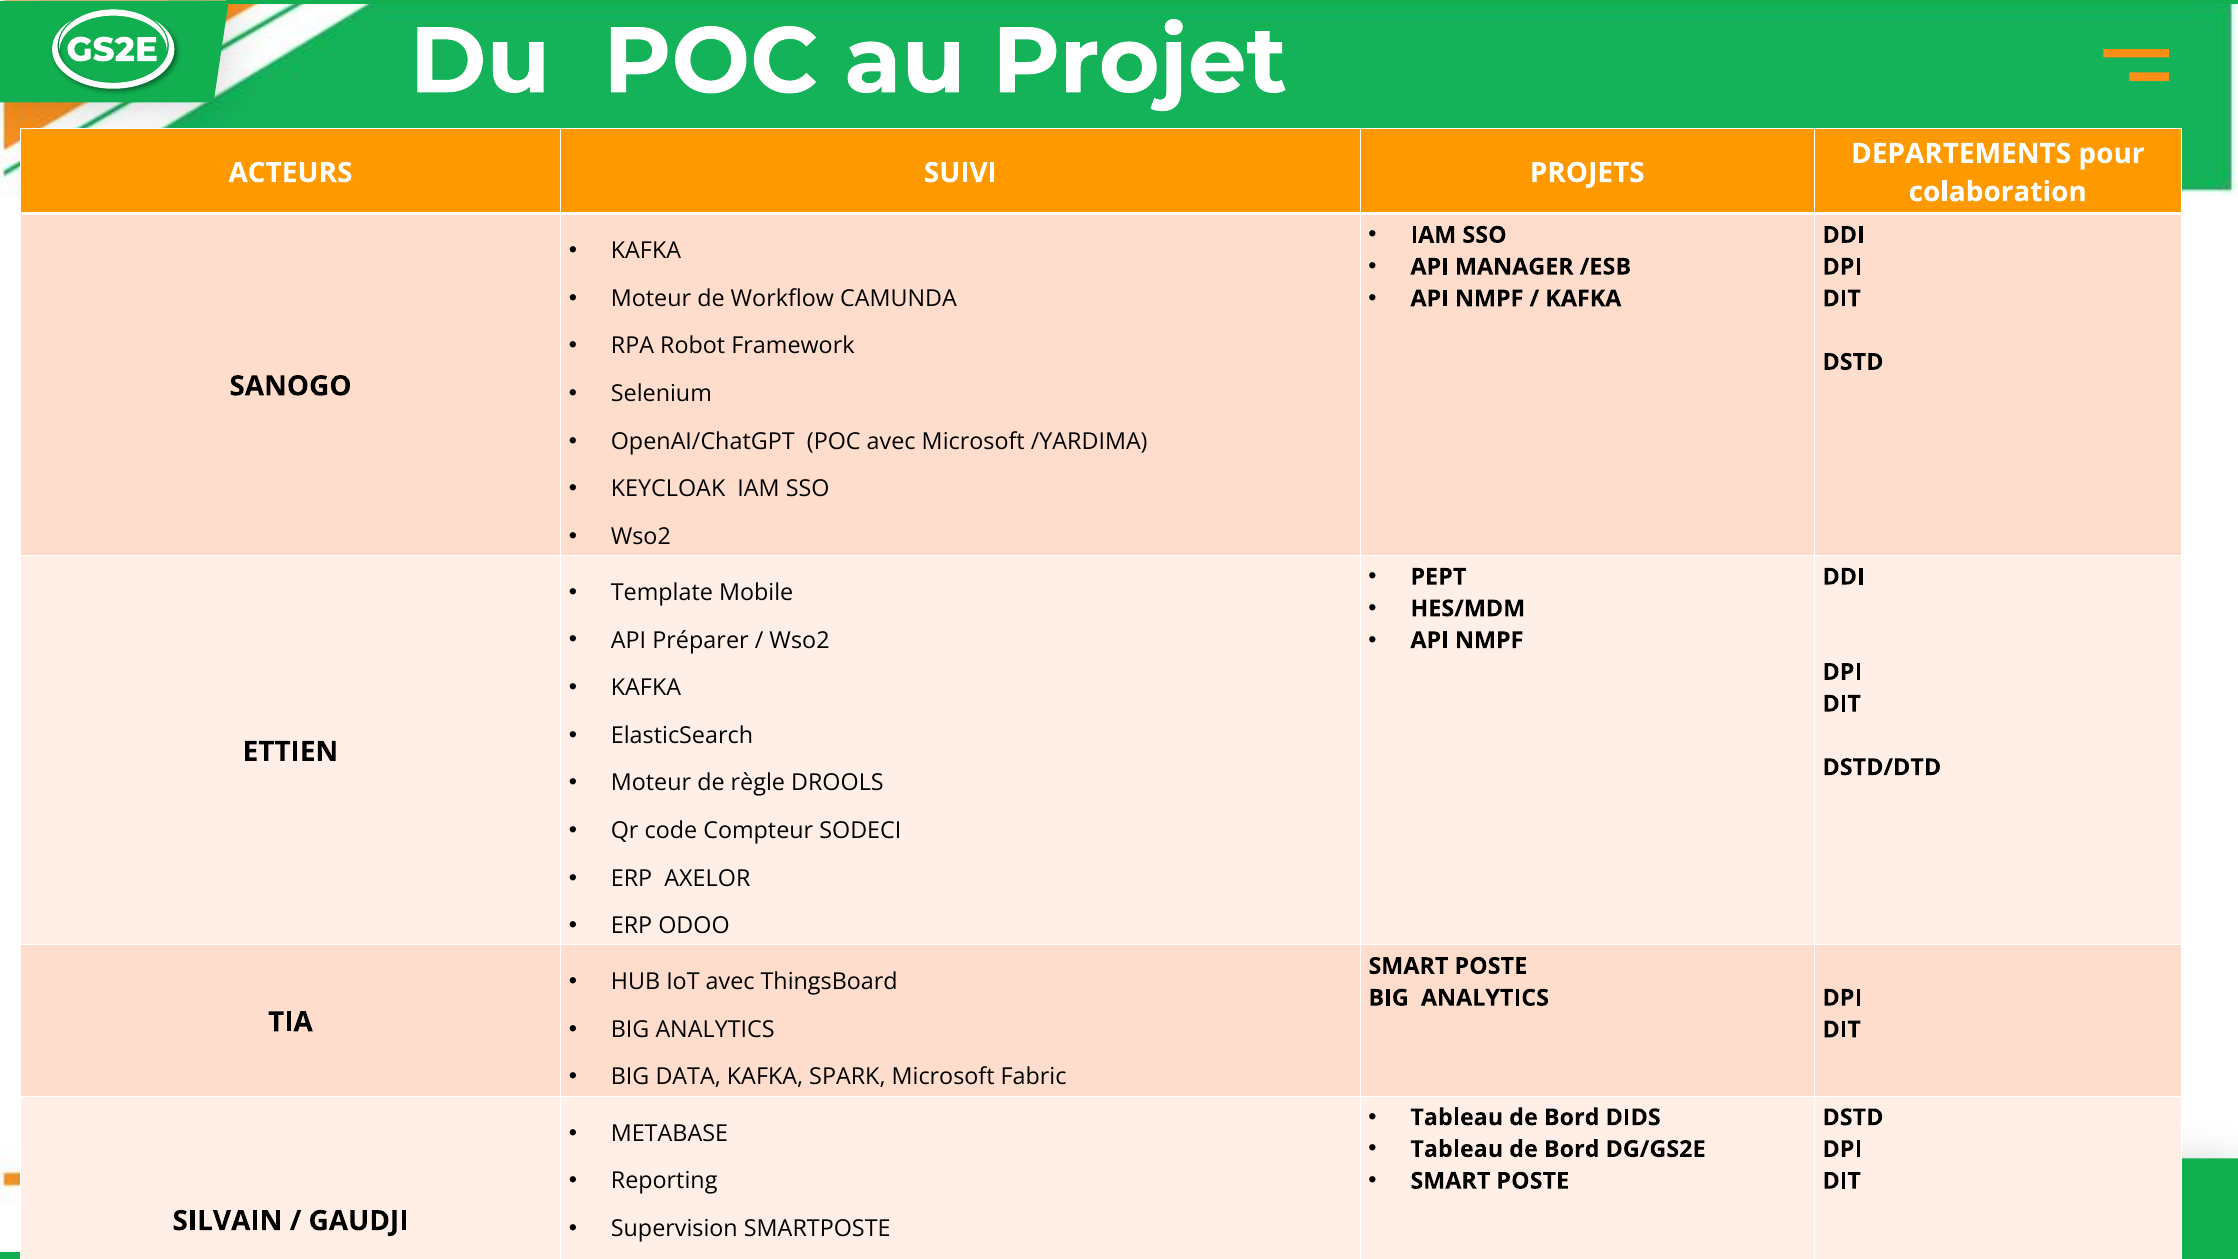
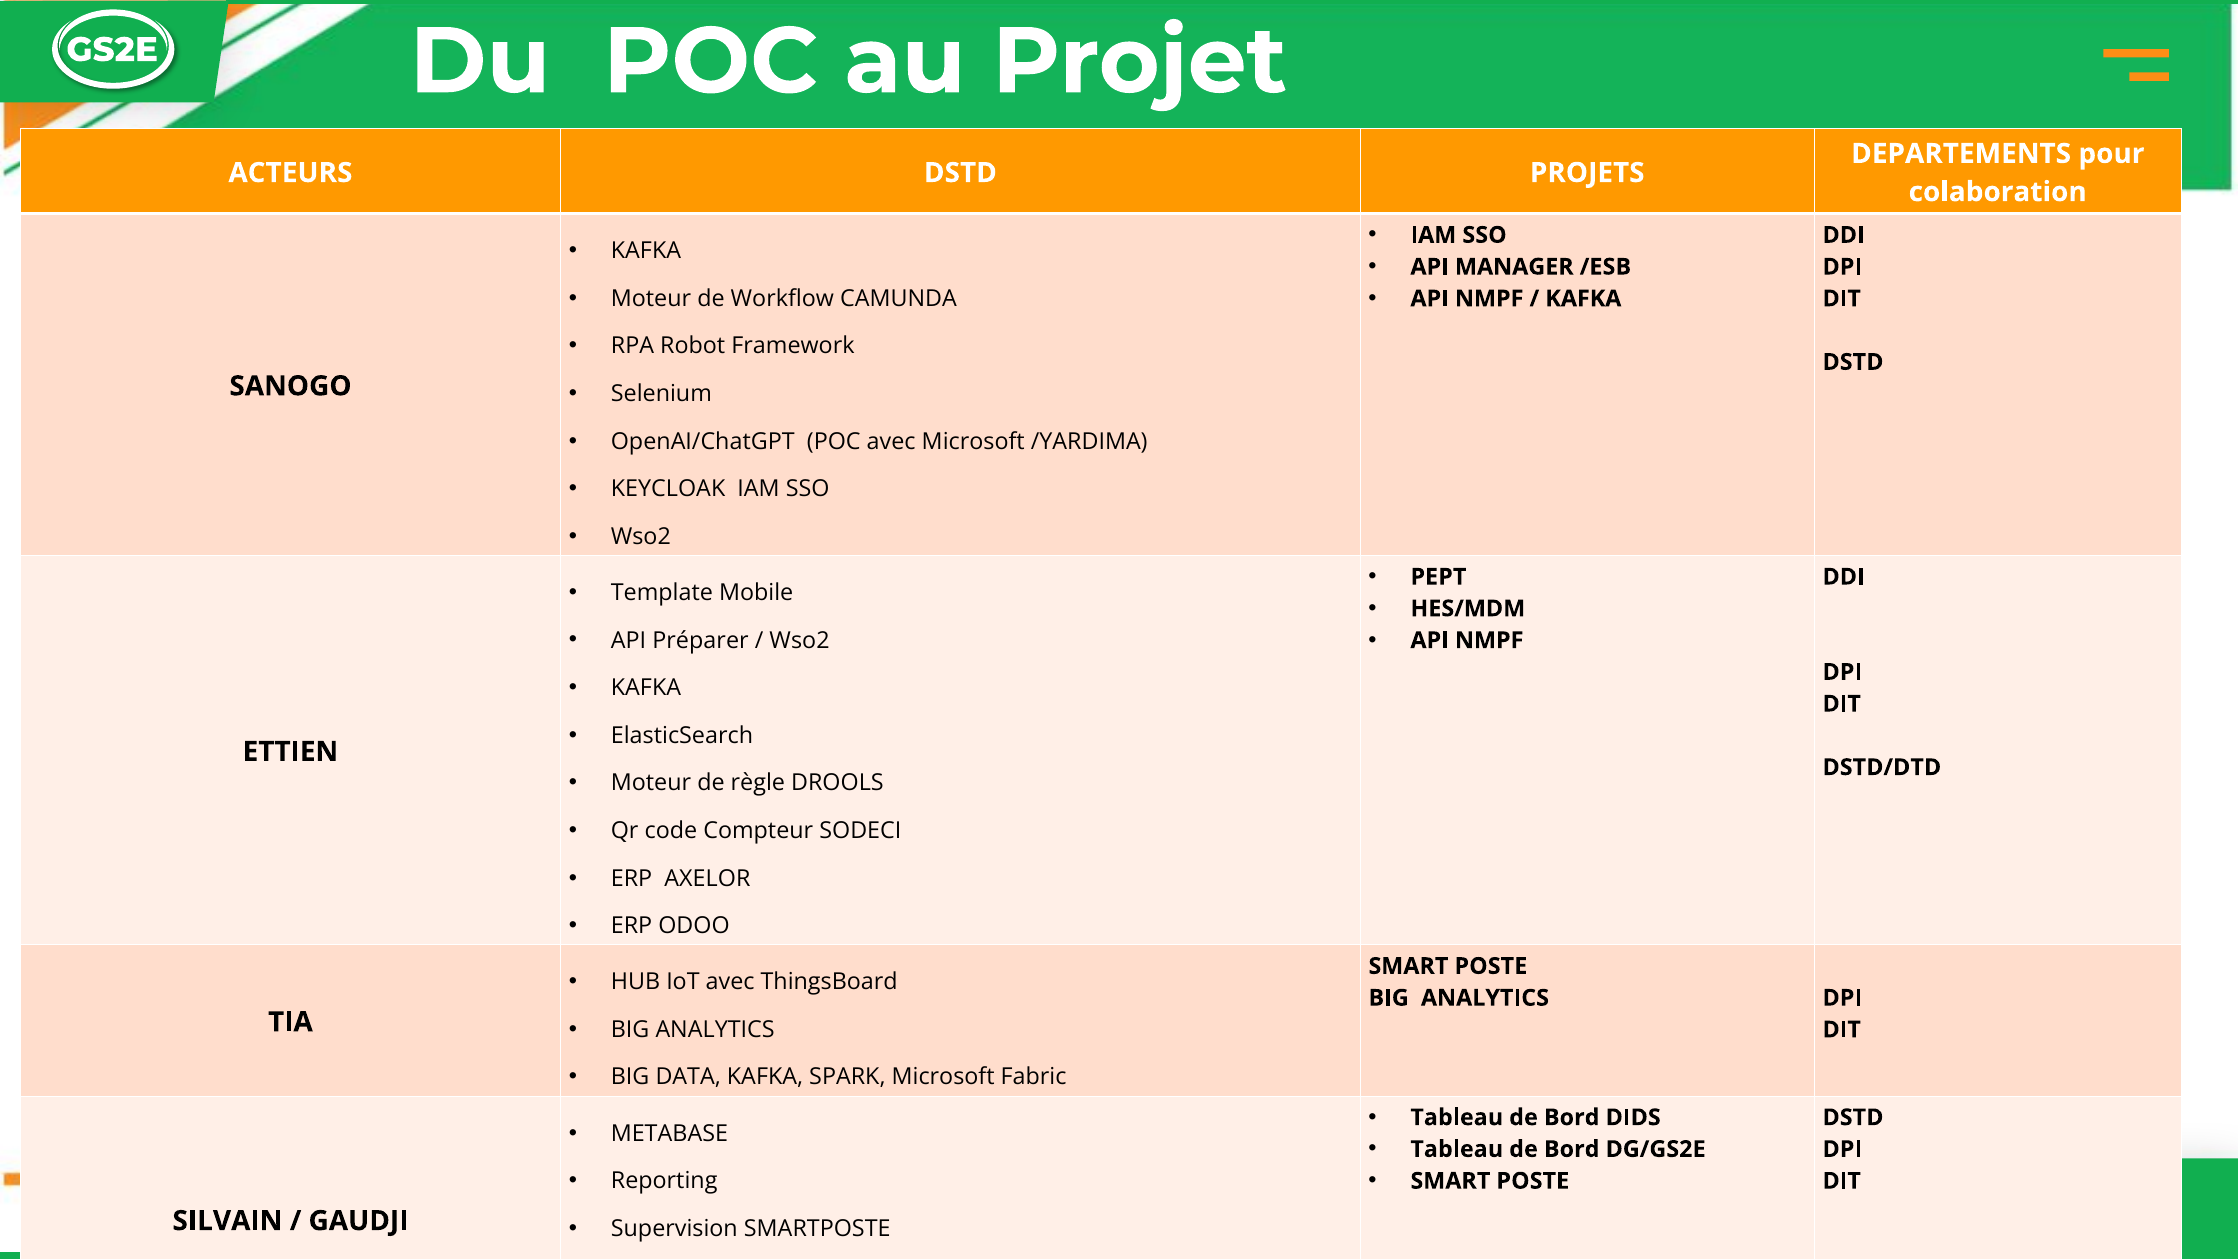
ACTEURS SUIVI: SUIVI -> DSTD
